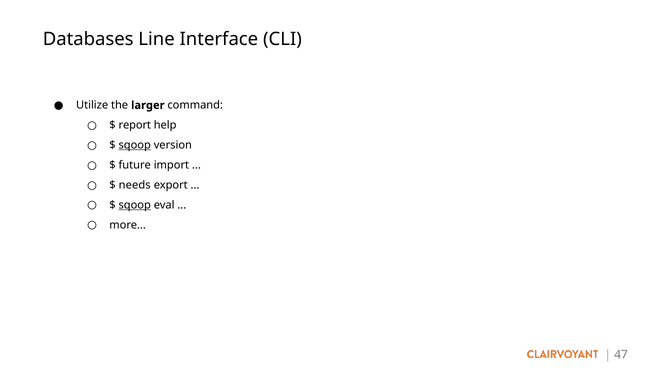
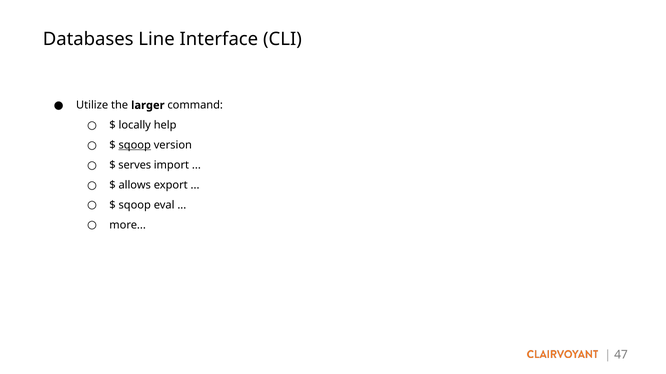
report: report -> locally
future: future -> serves
needs: needs -> allows
sqoop at (135, 205) underline: present -> none
